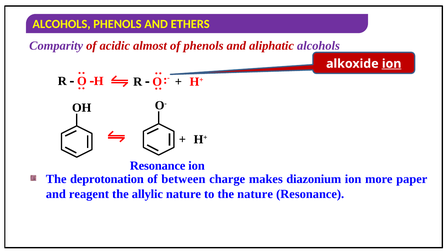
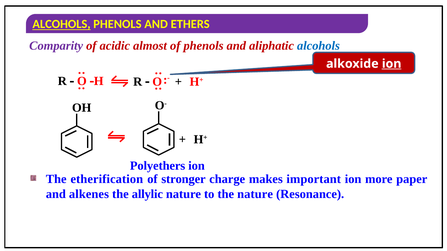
ALCOHOLS at (61, 24) underline: none -> present
alcohols at (318, 46) colour: purple -> blue
Resonance at (158, 166): Resonance -> Polyethers
deprotonation: deprotonation -> etherification
between: between -> stronger
diazonium: diazonium -> important
reagent: reagent -> alkenes
